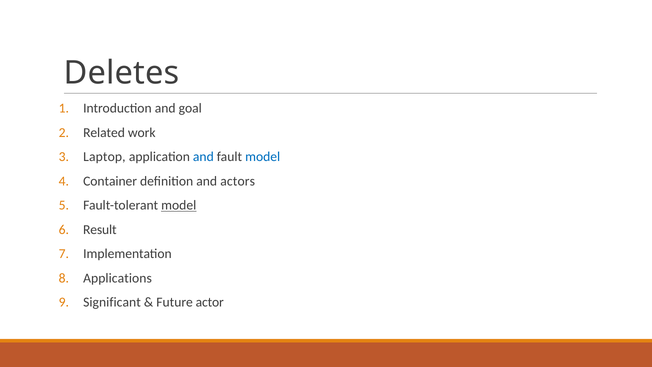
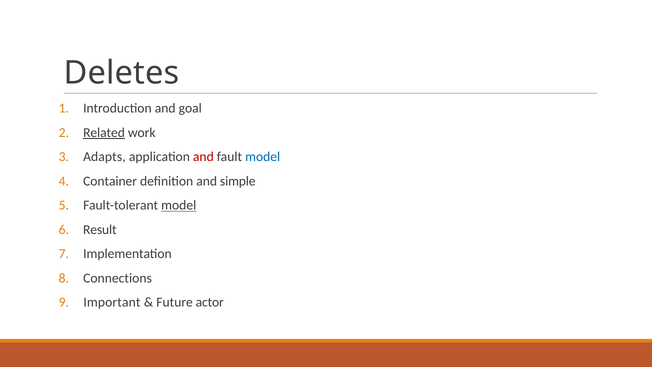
Related underline: none -> present
Laptop: Laptop -> Adapts
and at (203, 157) colour: blue -> red
actors: actors -> simple
Applications: Applications -> Connections
Significant: Significant -> Important
